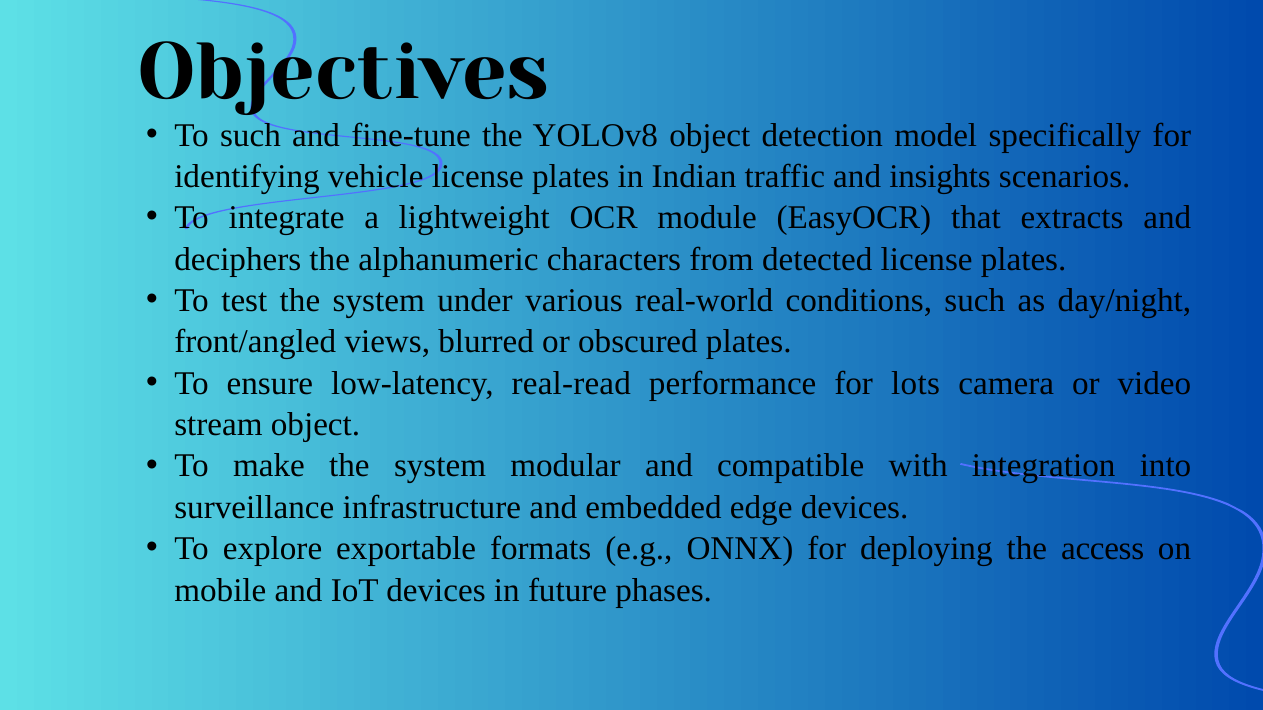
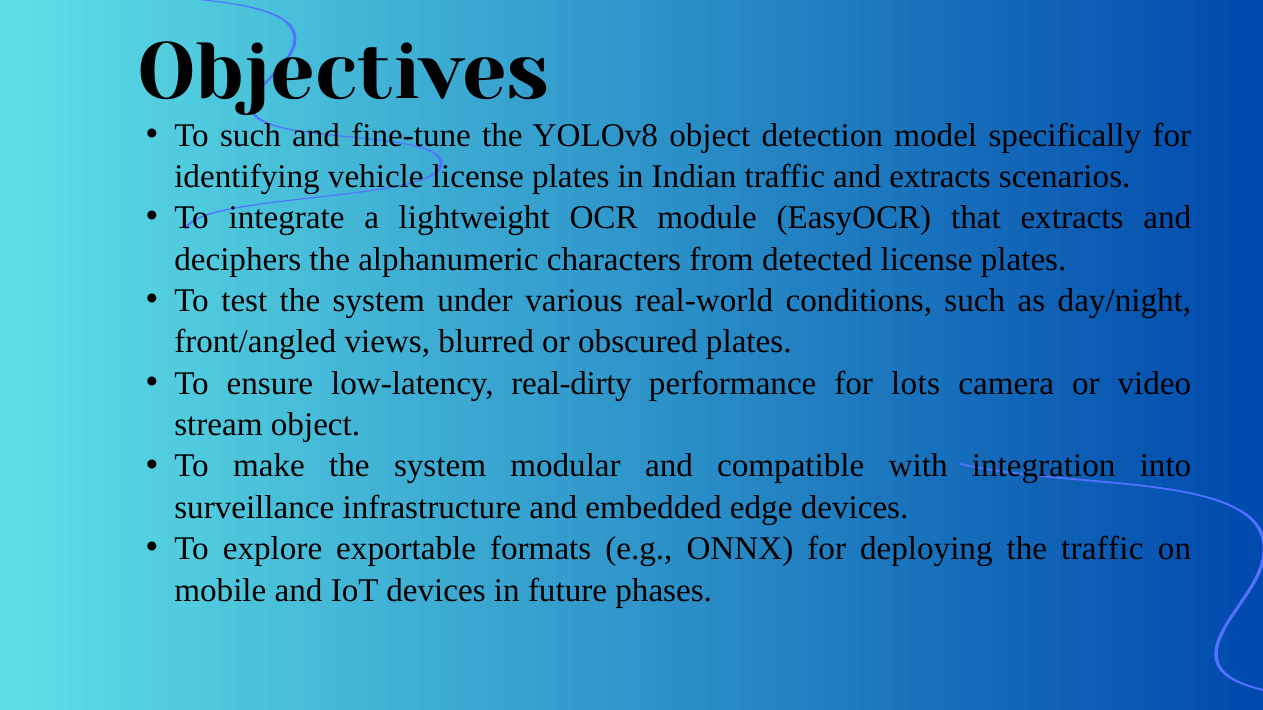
and insights: insights -> extracts
real-read: real-read -> real-dirty
the access: access -> traffic
